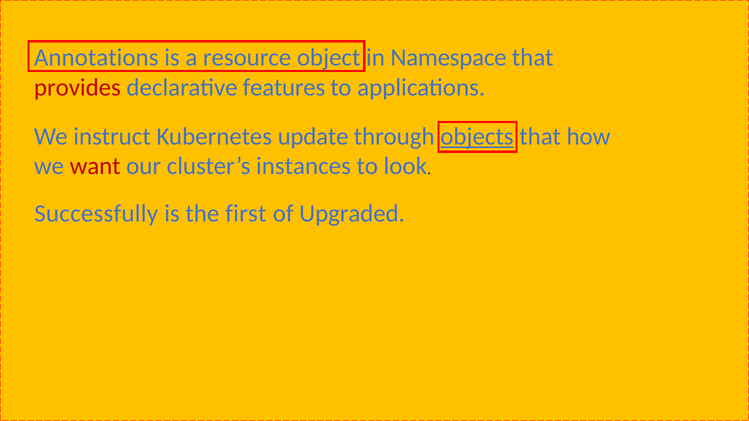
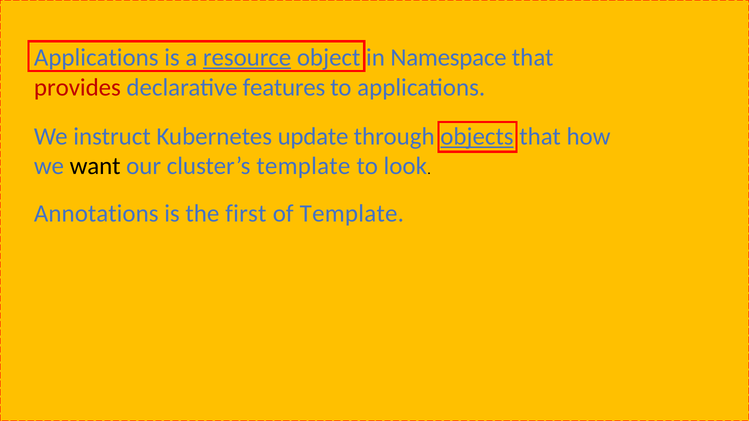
Annotations at (96, 57): Annotations -> Applications
resource underline: none -> present
want colour: red -> black
cluster’s instances: instances -> template
Successfully: Successfully -> Annotations
of Upgraded: Upgraded -> Template
